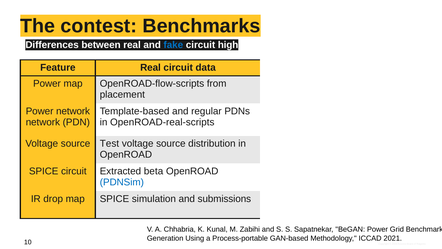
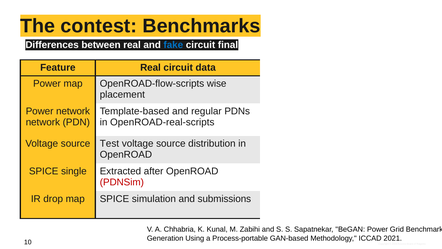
high: high -> final
from: from -> wise
SPICE circuit: circuit -> single
beta: beta -> after
PDNSim colour: blue -> red
